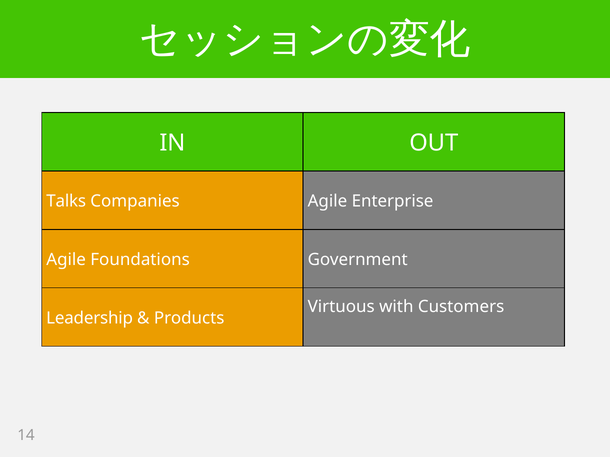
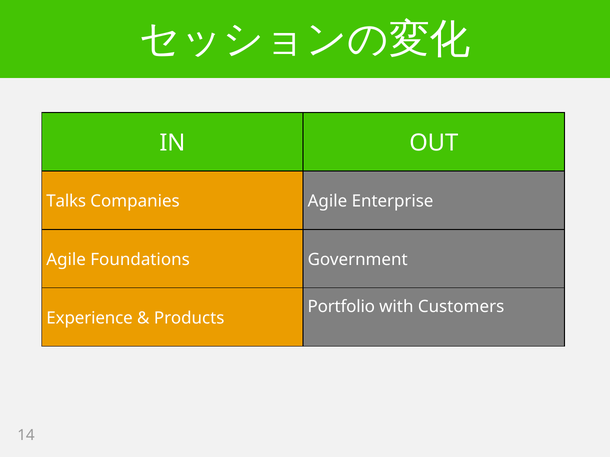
Virtuous: Virtuous -> Portfolio
Leadership: Leadership -> Experience
